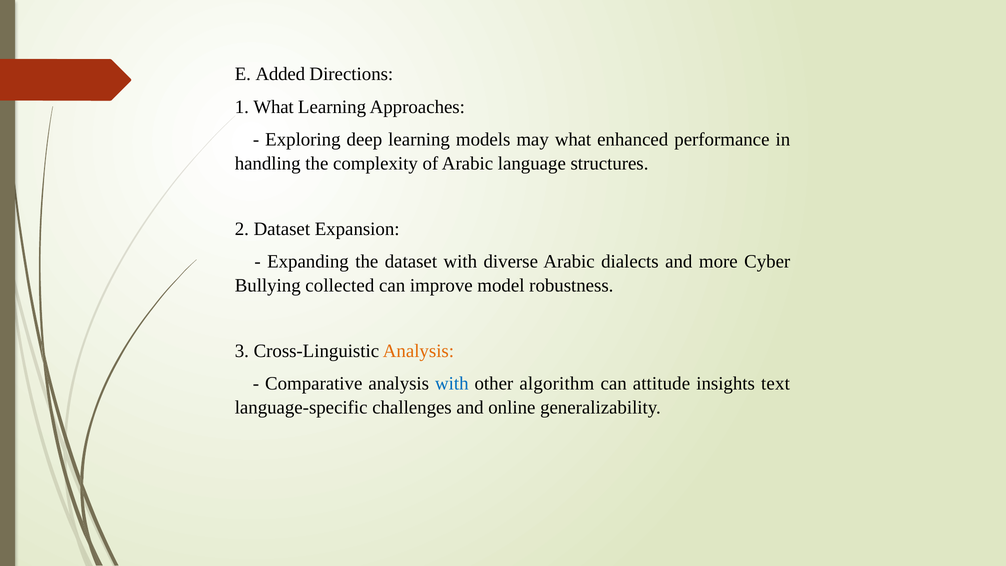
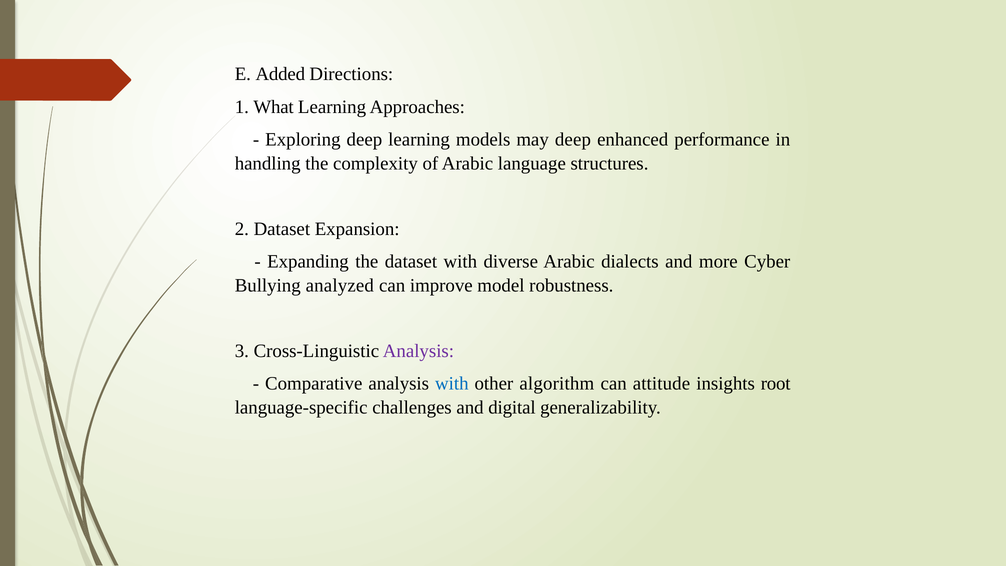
may what: what -> deep
collected: collected -> analyzed
Analysis at (418, 351) colour: orange -> purple
text: text -> root
online: online -> digital
